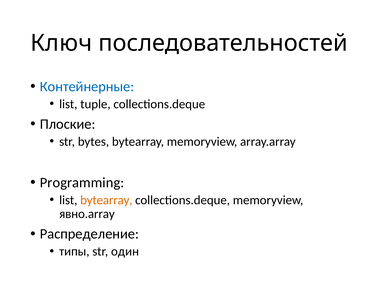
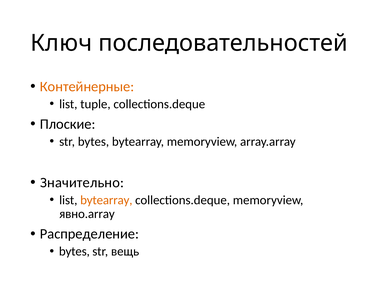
Контейнерные colour: blue -> orange
Programming: Programming -> Значительно
типы at (74, 251): типы -> bytes
один: один -> вещь
